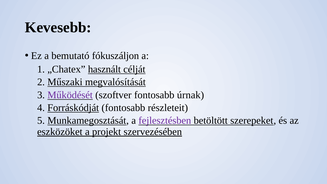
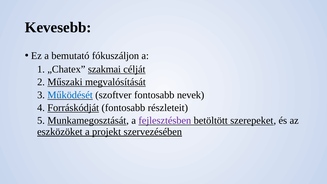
használt: használt -> szakmai
Működését colour: purple -> blue
úrnak: úrnak -> nevek
